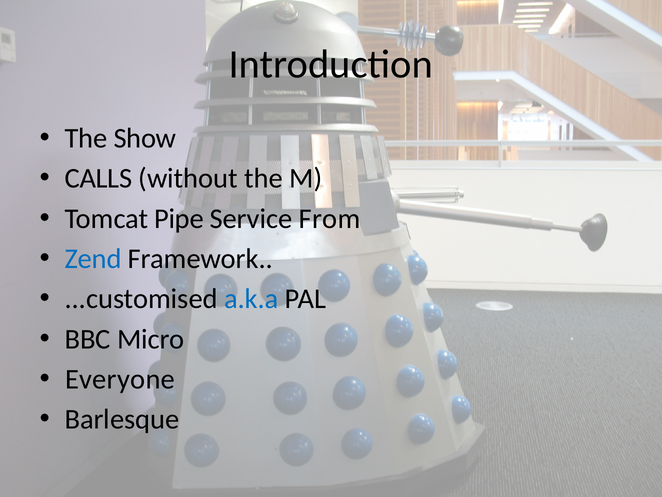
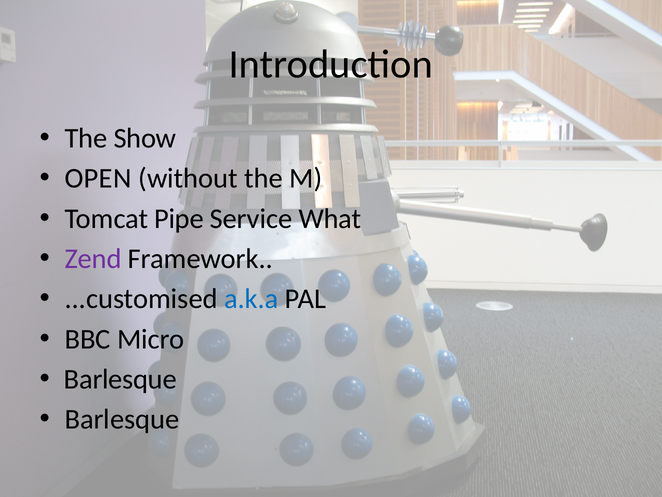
CALLS: CALLS -> OPEN
From: From -> What
Zend colour: blue -> purple
Everyone at (120, 379): Everyone -> Barlesque
